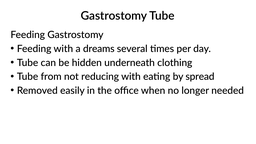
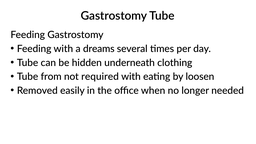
reducing: reducing -> required
spread: spread -> loosen
